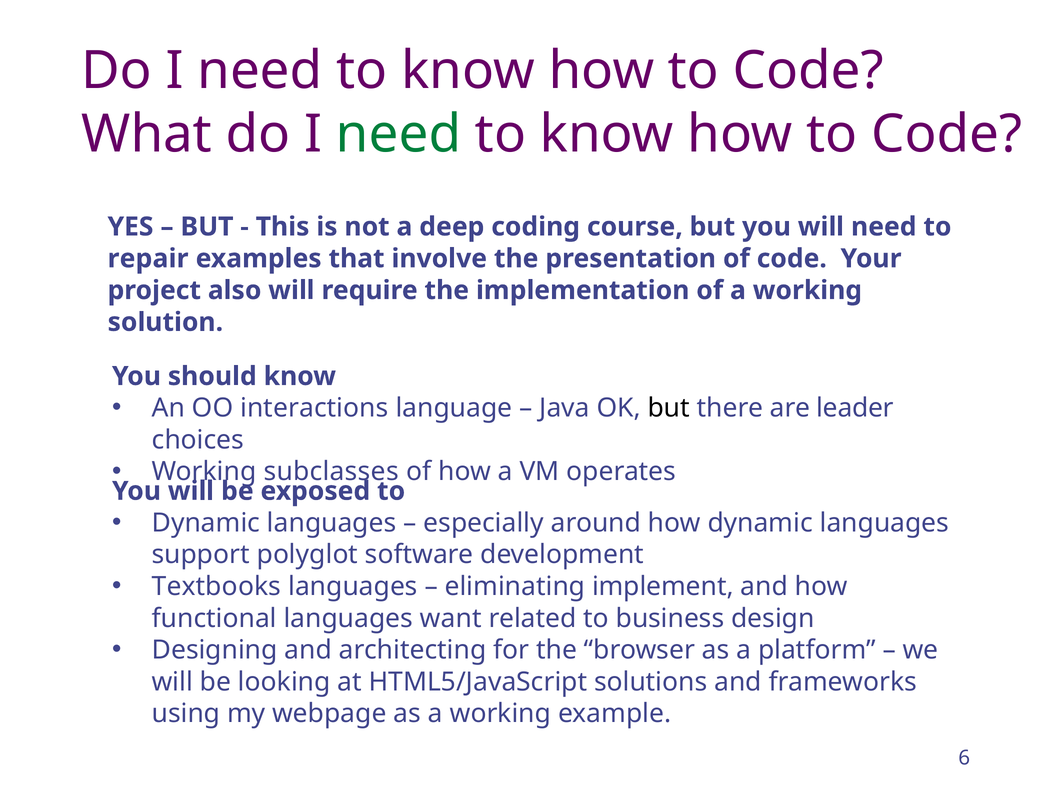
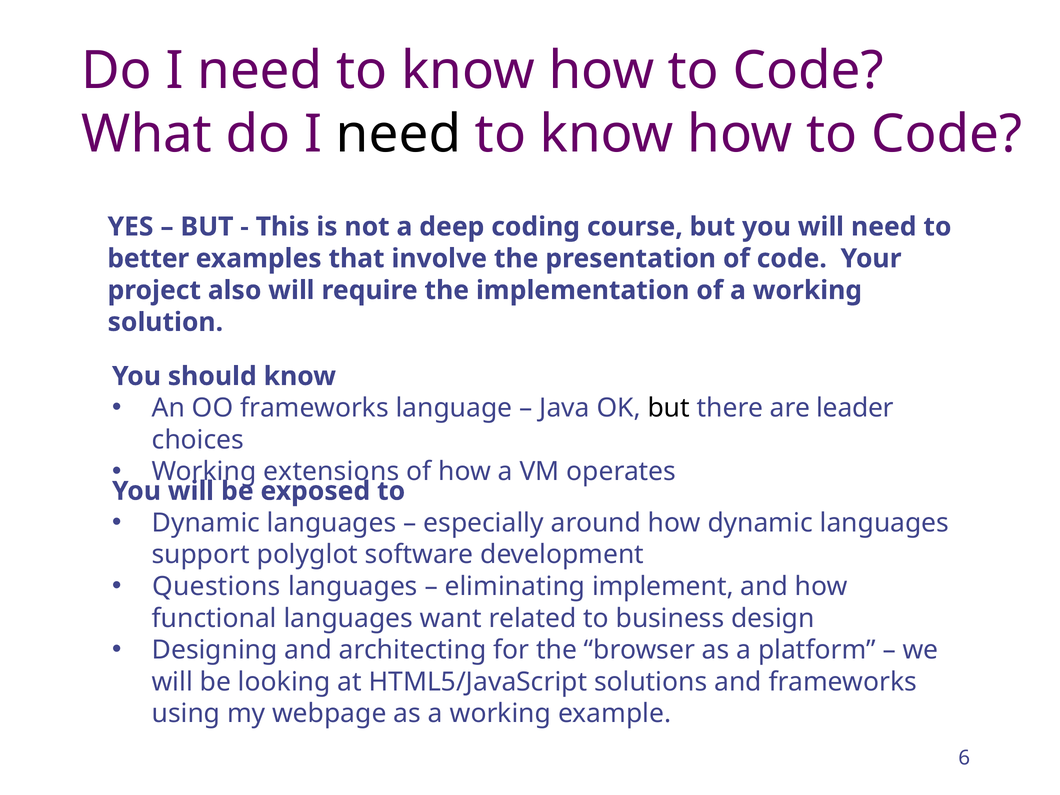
need at (399, 134) colour: green -> black
repair: repair -> better
OO interactions: interactions -> frameworks
subclasses: subclasses -> extensions
Textbooks: Textbooks -> Questions
